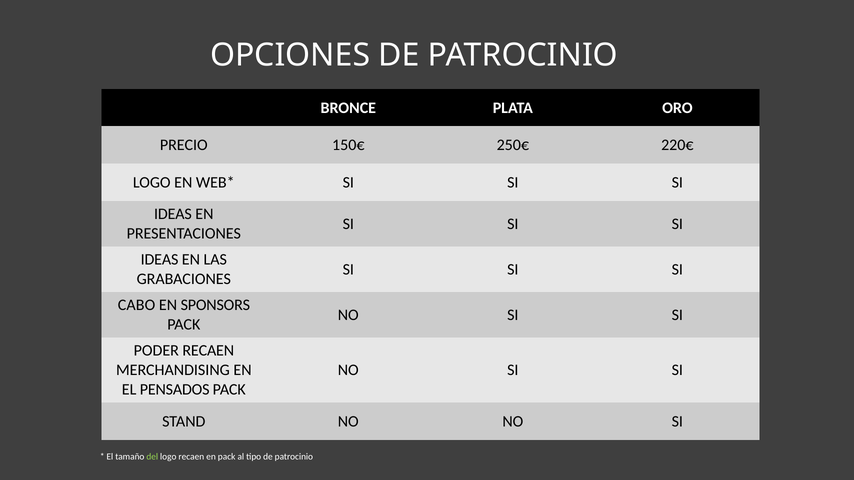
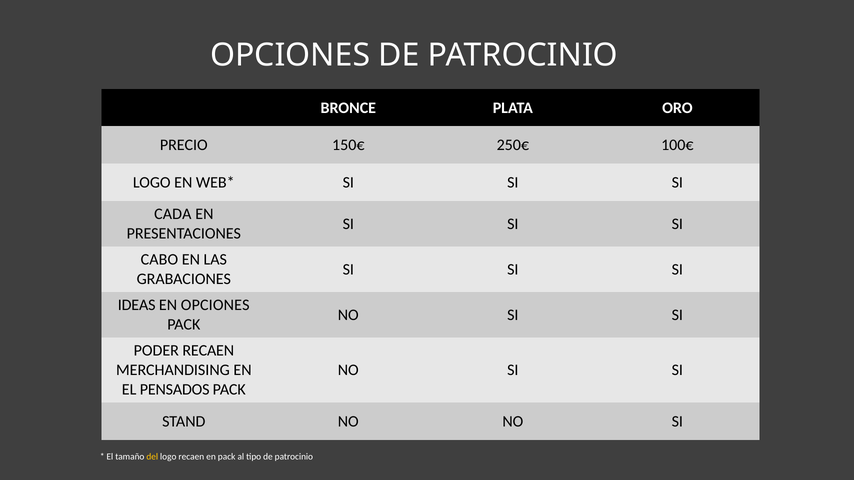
220€: 220€ -> 100€
IDEAS at (173, 214): IDEAS -> CADA
IDEAS at (160, 260): IDEAS -> CABO
CABO: CABO -> IDEAS
EN SPONSORS: SPONSORS -> OPCIONES
del colour: light green -> yellow
